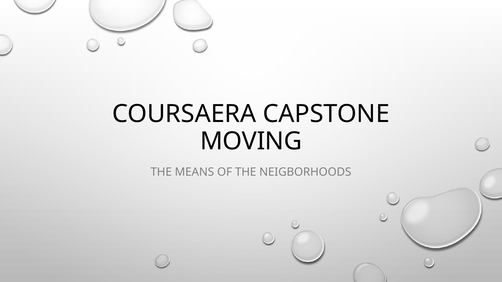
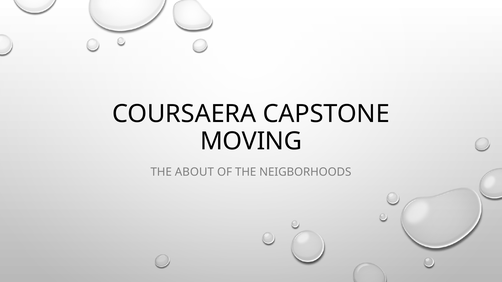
MEANS: MEANS -> ABOUT
